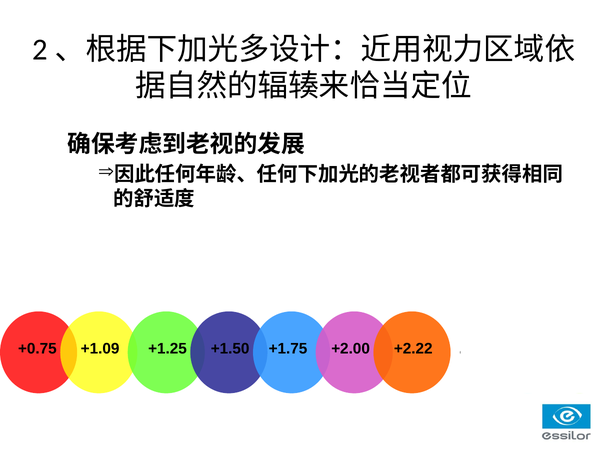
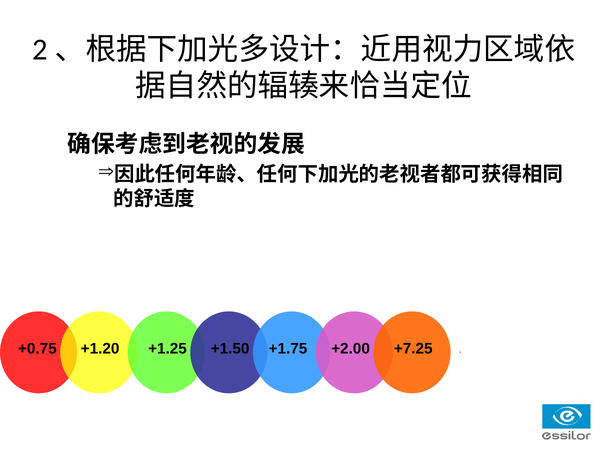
+1.09: +1.09 -> +1.20
+2.22: +2.22 -> +7.25
